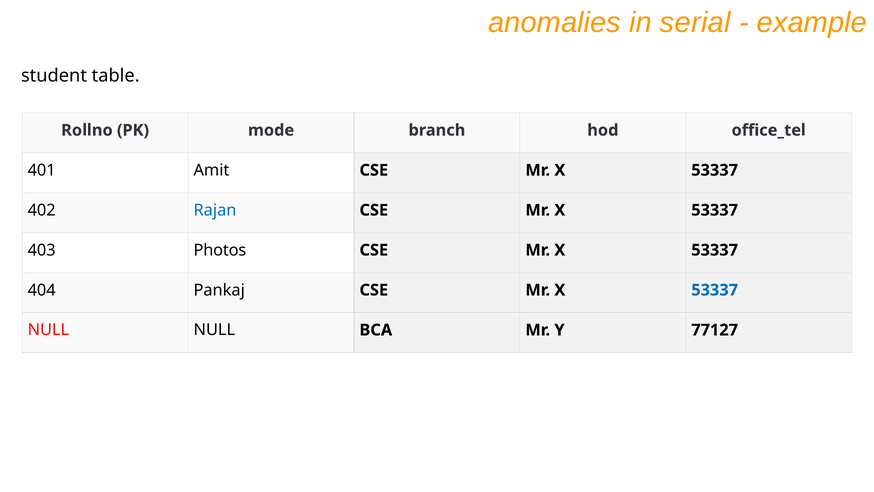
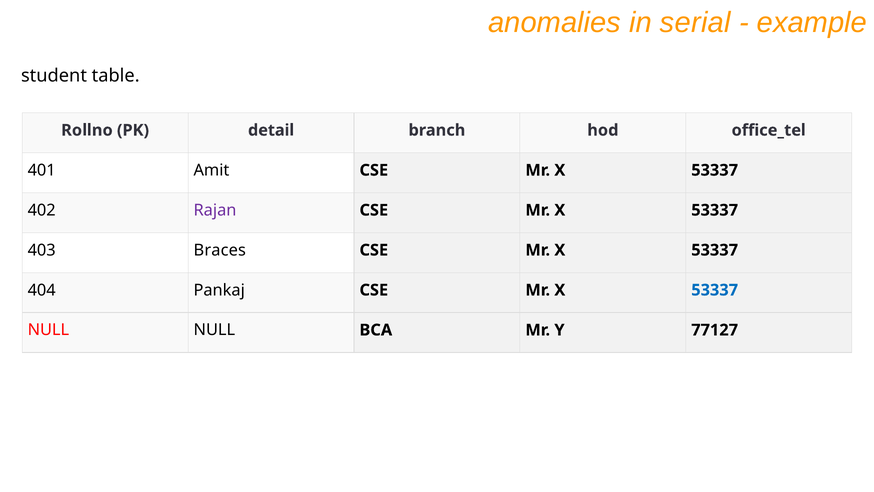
mode: mode -> detail
Rajan colour: blue -> purple
Photos: Photos -> Braces
